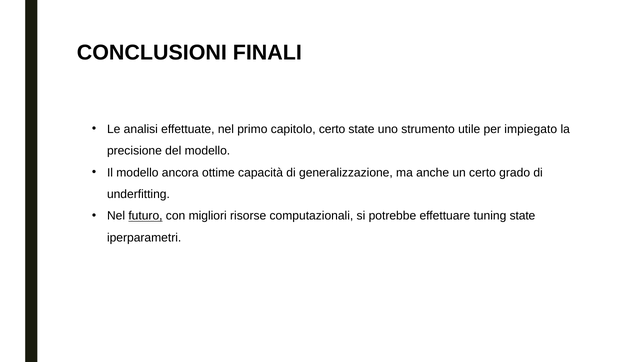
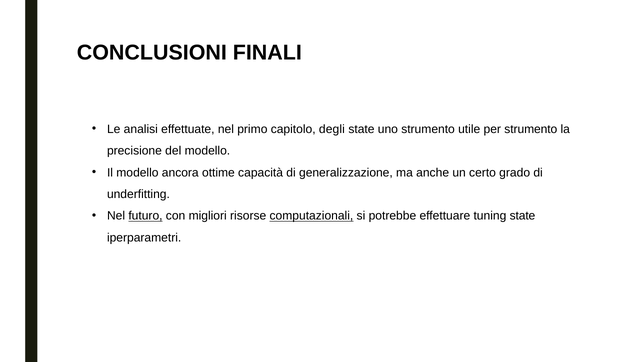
capitolo certo: certo -> degli
per impiegato: impiegato -> strumento
computazionali underline: none -> present
